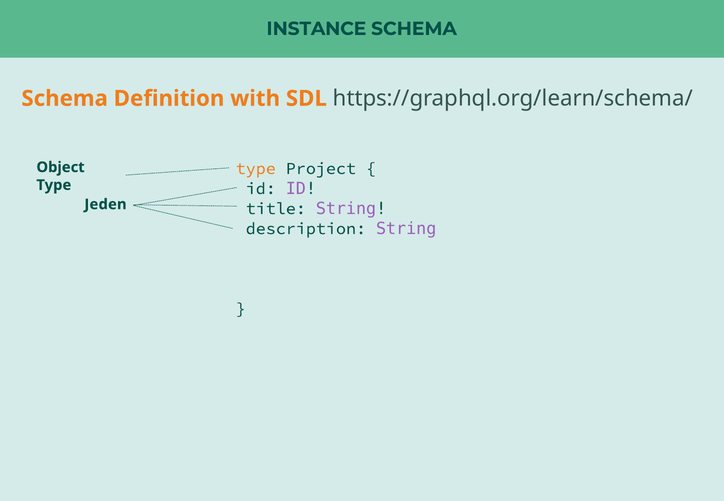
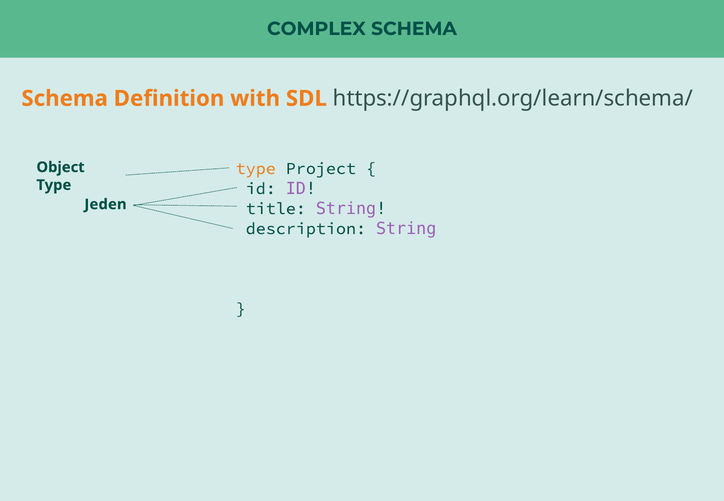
INSTANCE: INSTANCE -> COMPLEX
